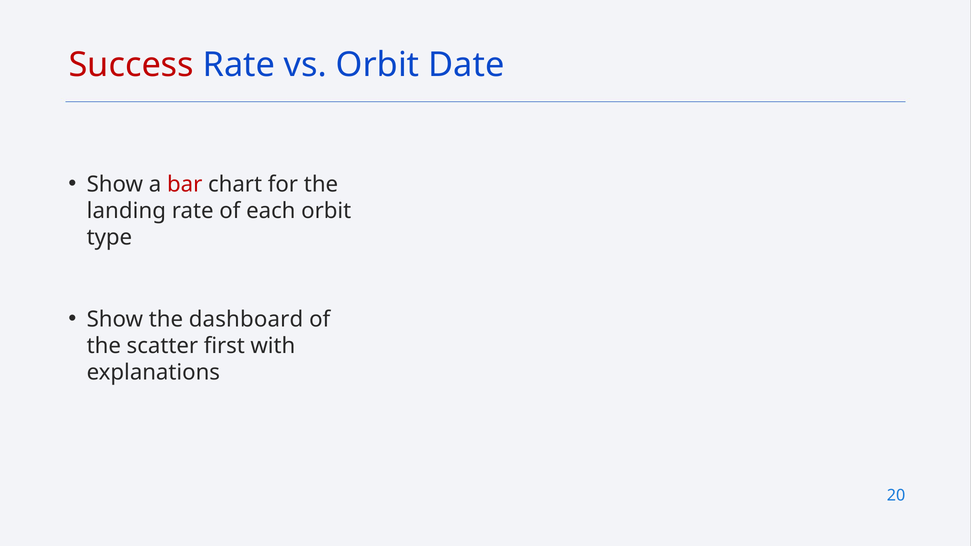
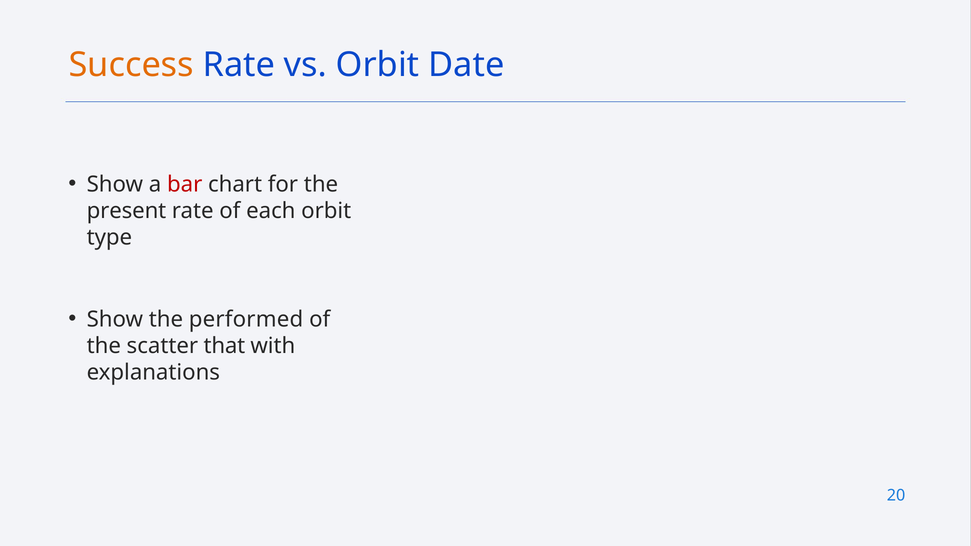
Success colour: red -> orange
landing: landing -> present
dashboard: dashboard -> performed
first: first -> that
